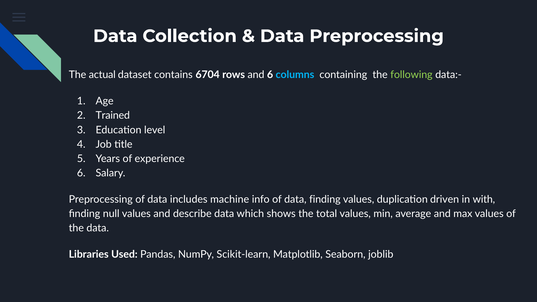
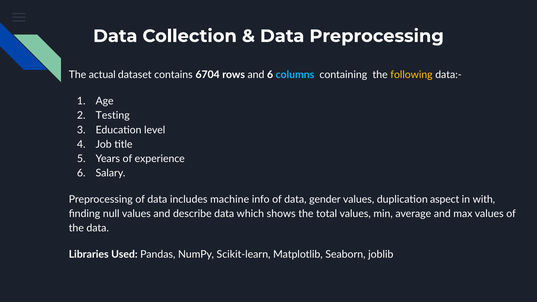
following colour: light green -> yellow
Trained: Trained -> Testing
data finding: finding -> gender
driven: driven -> aspect
